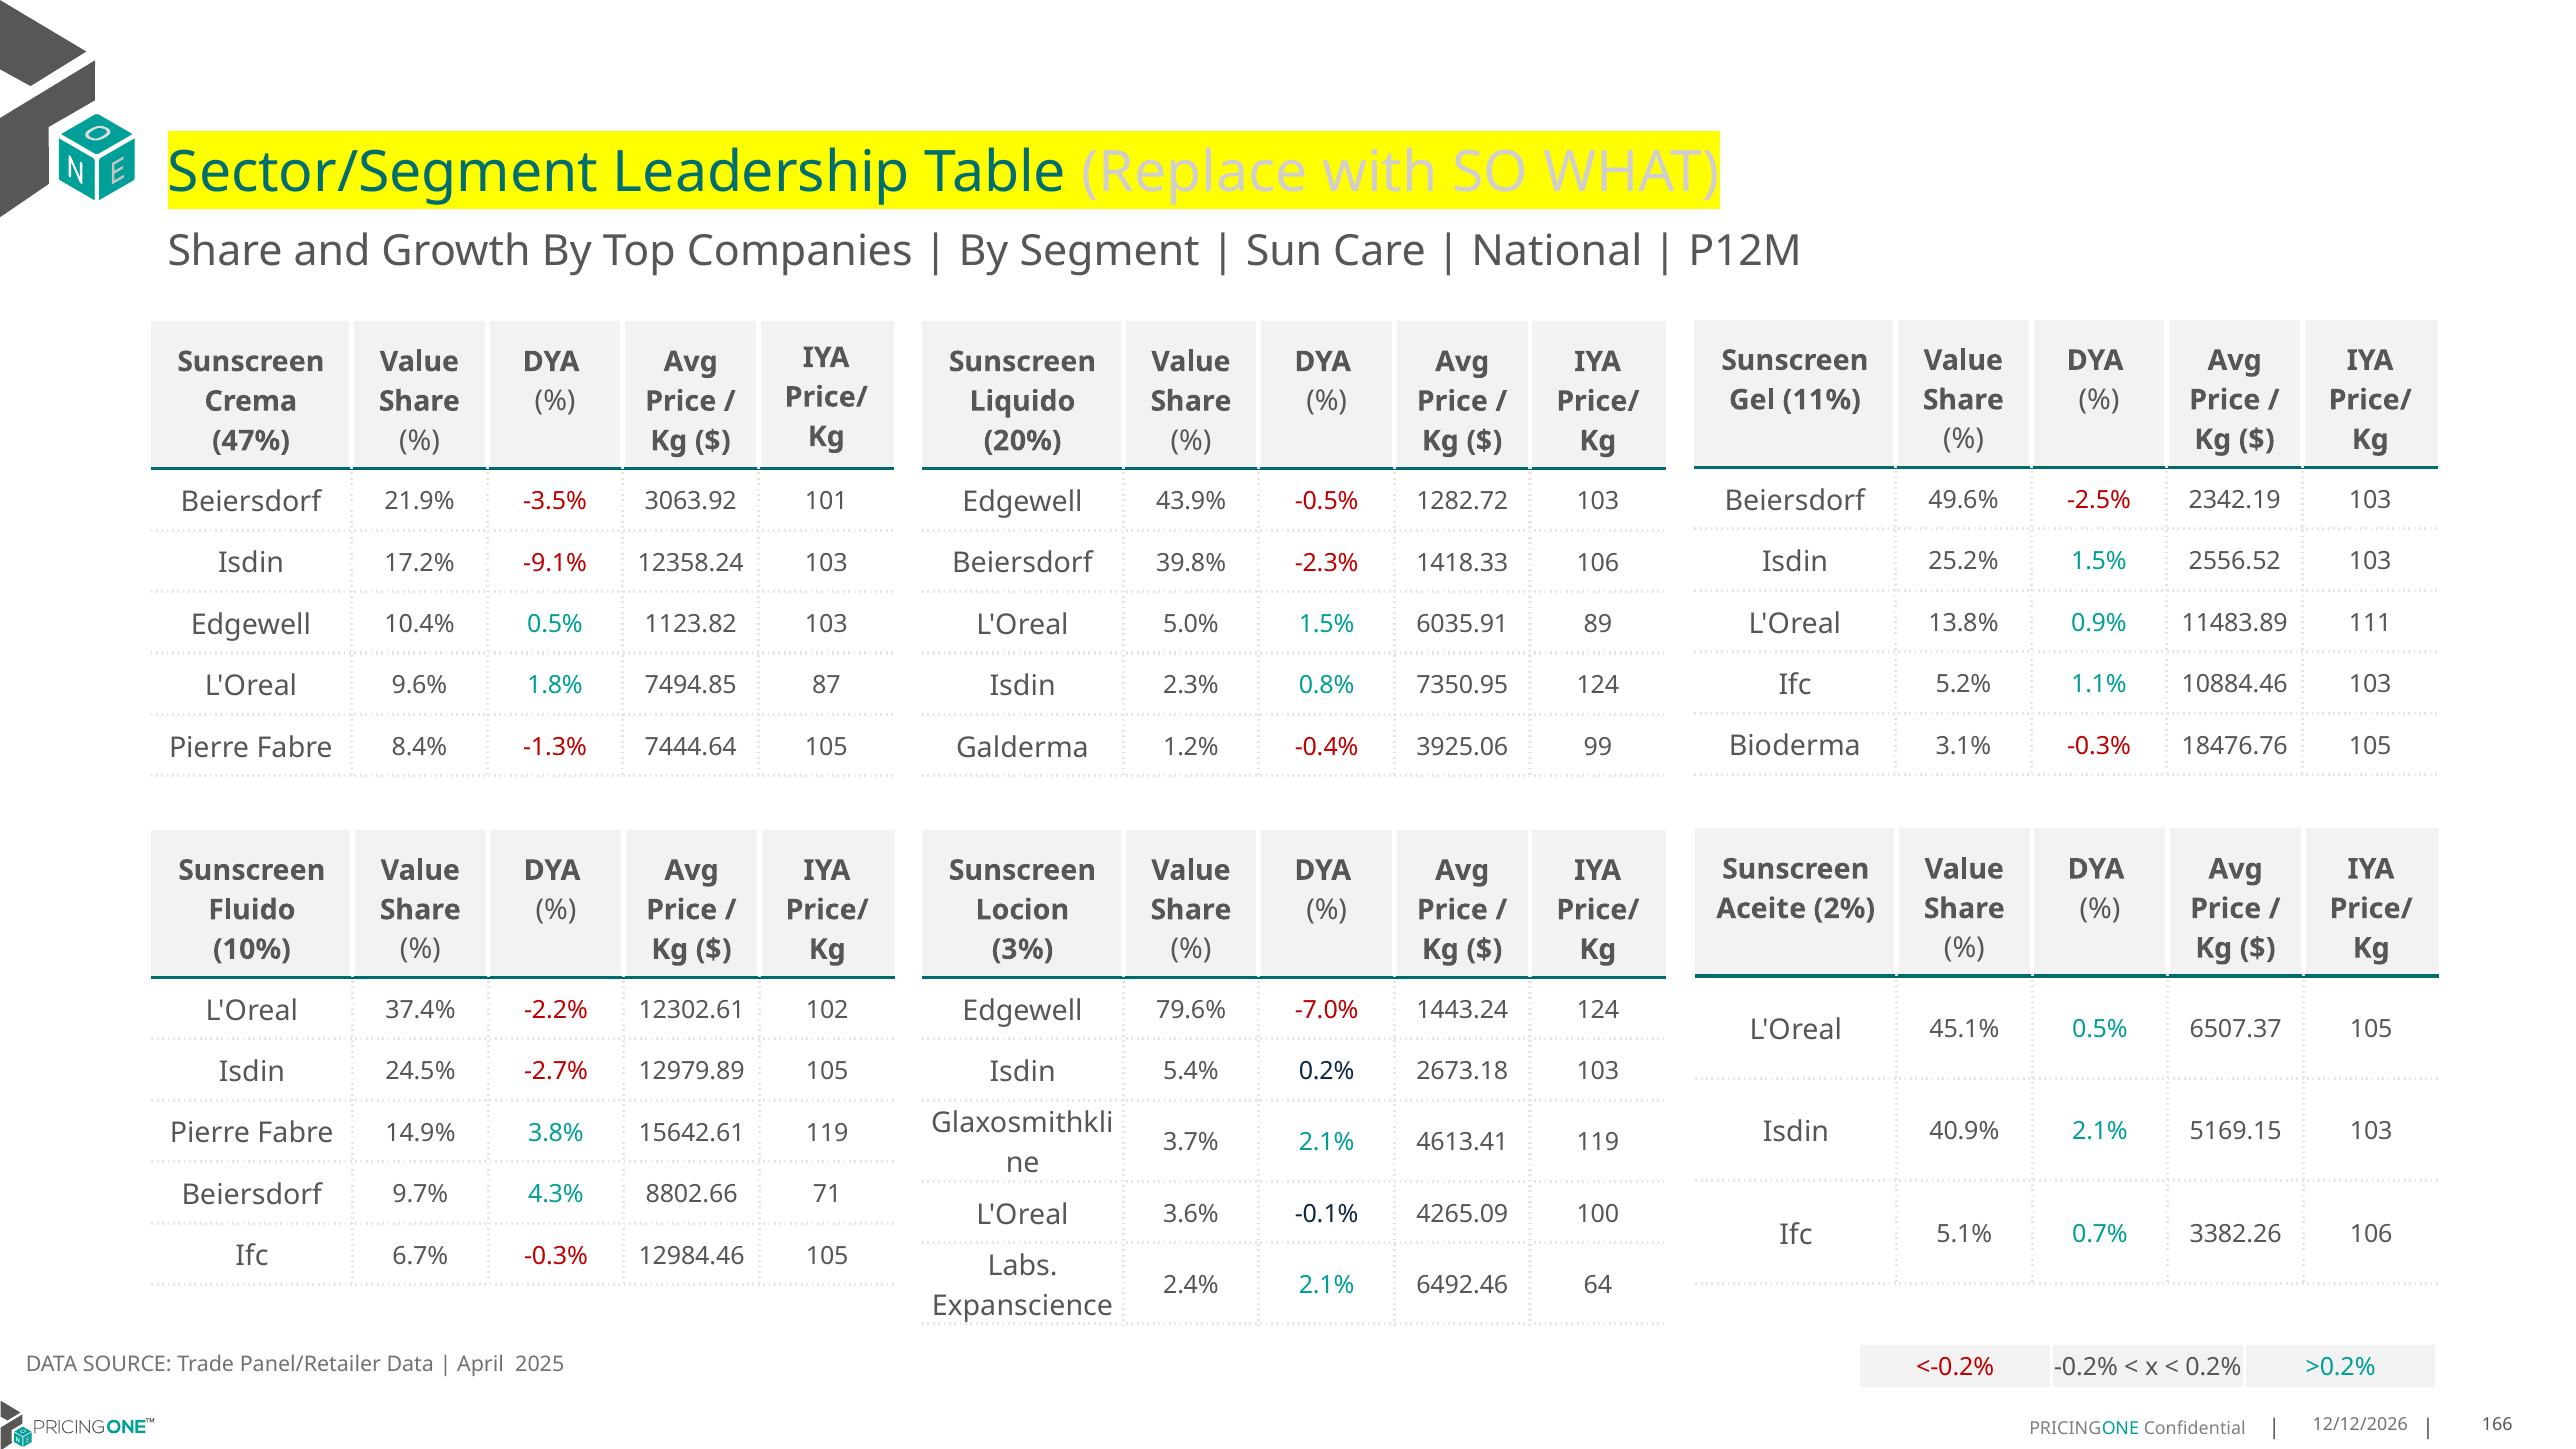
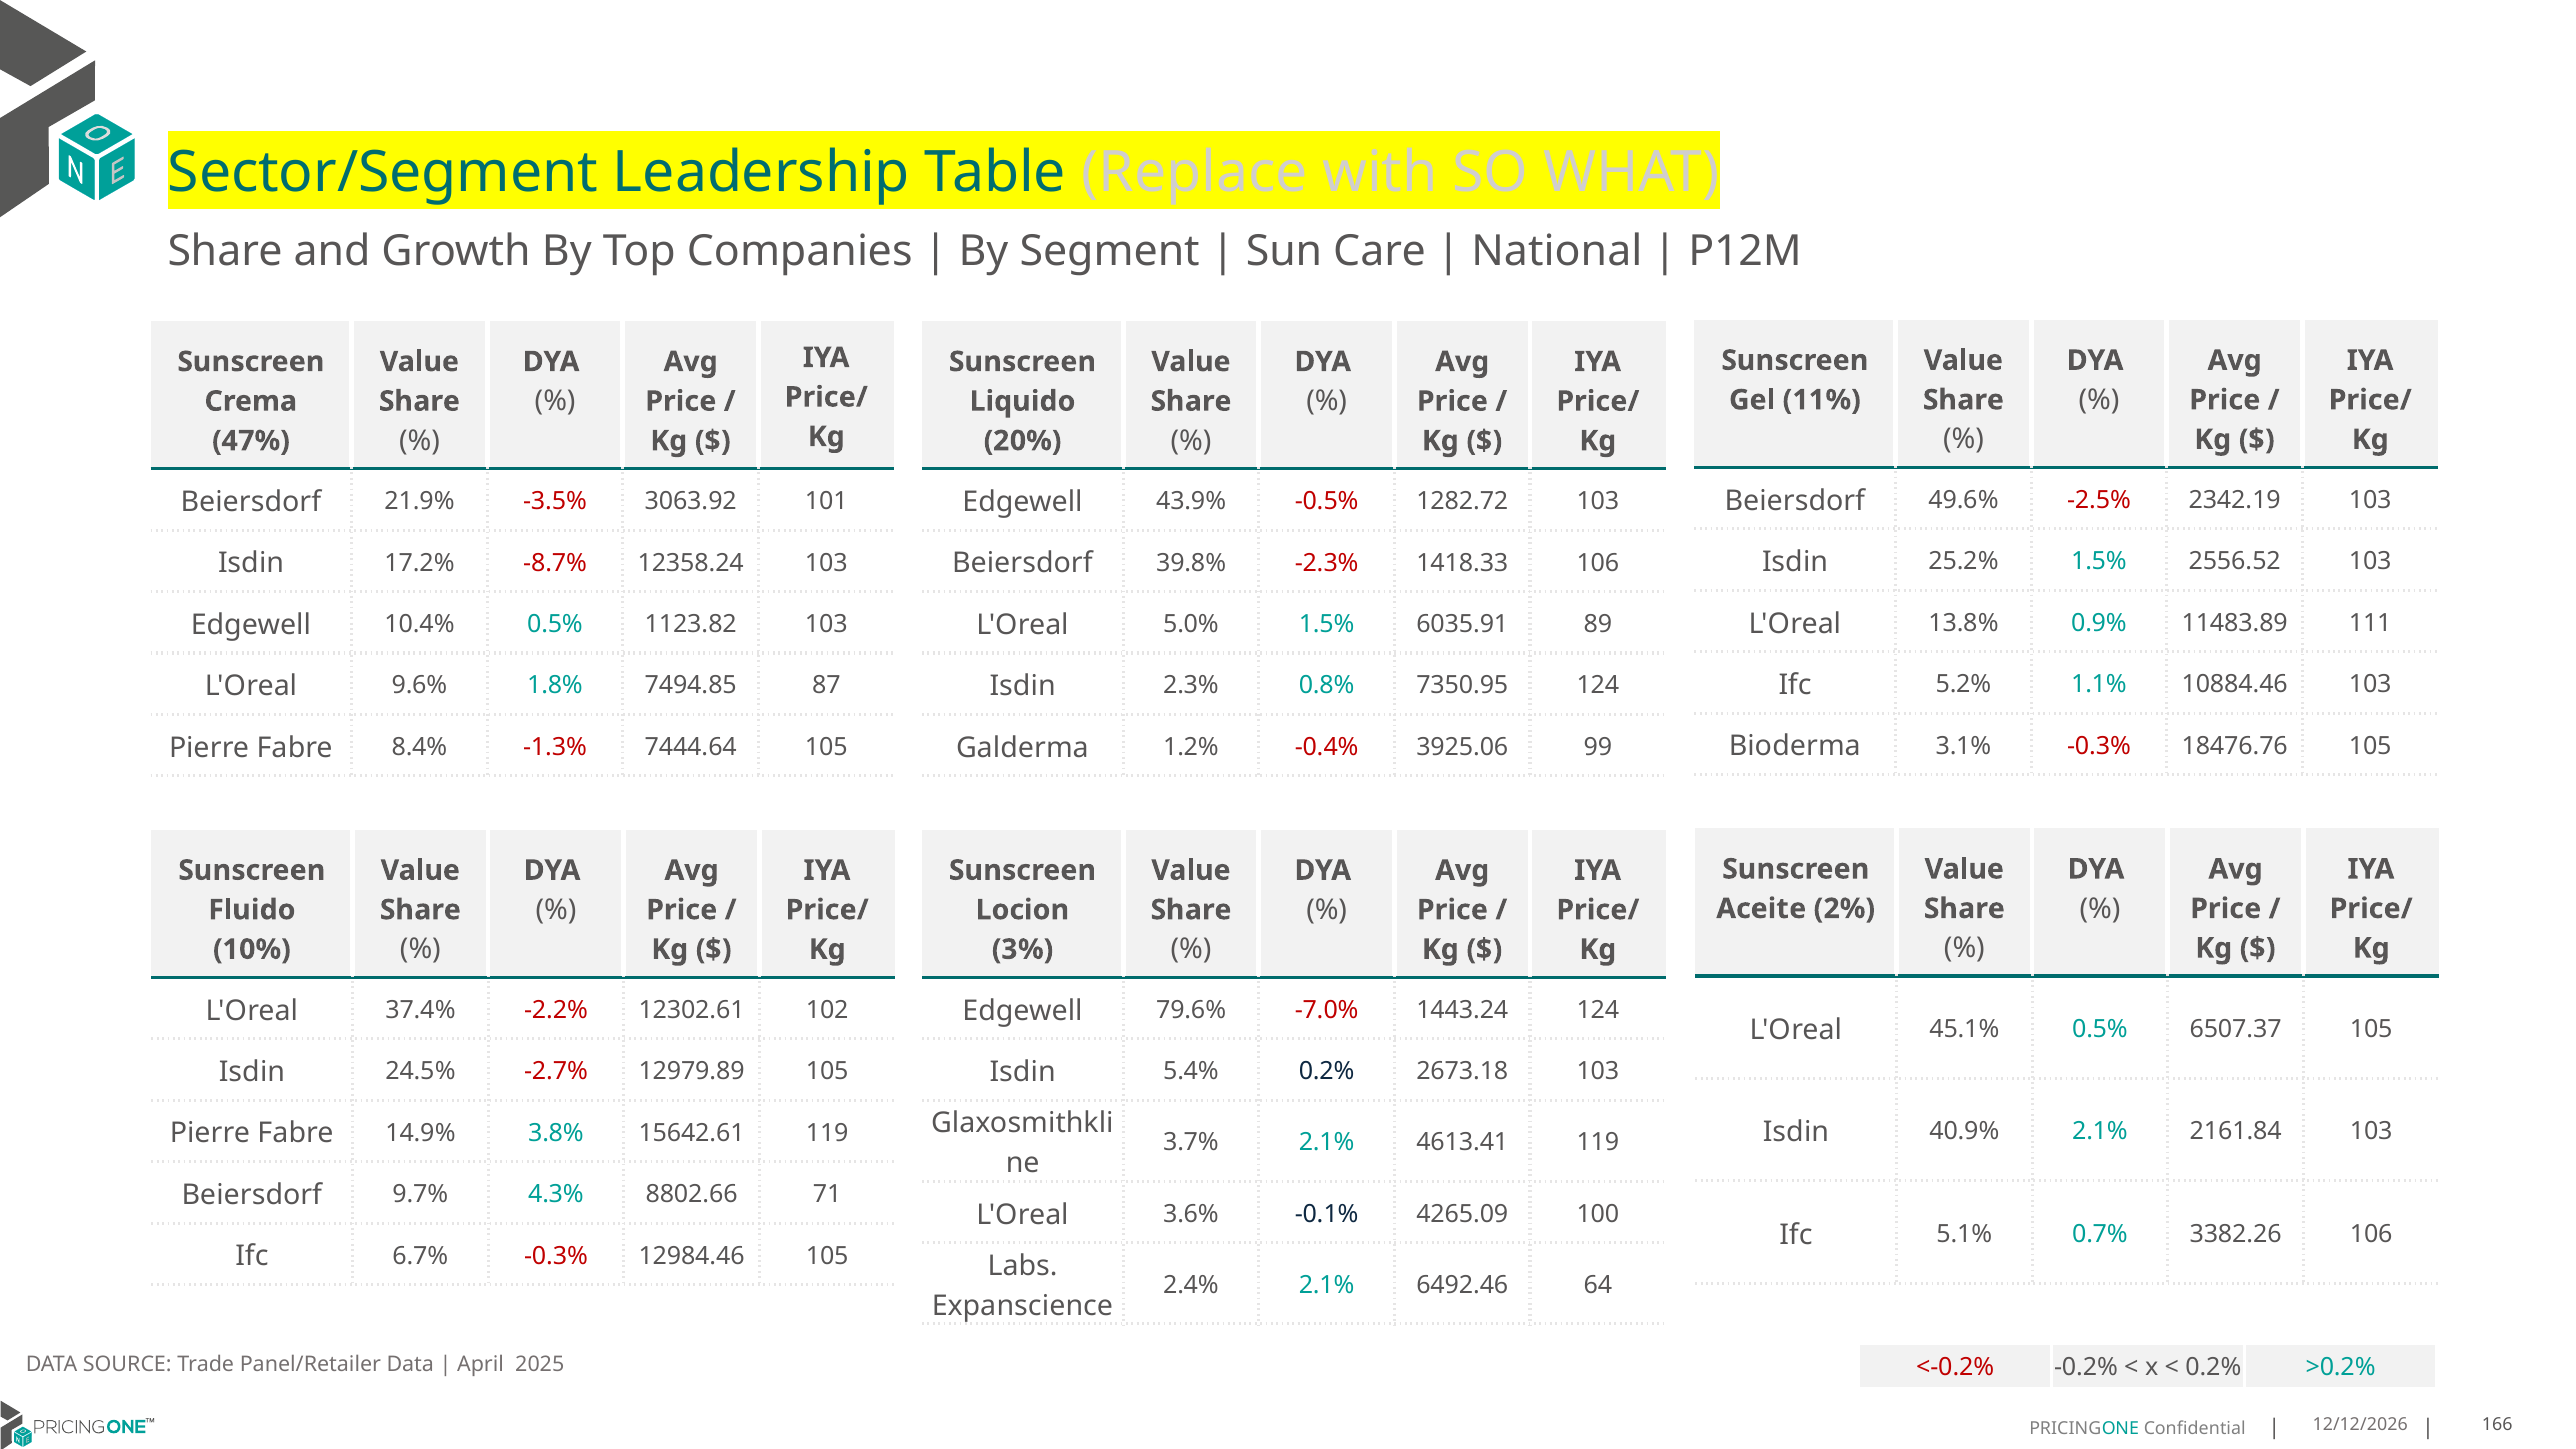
-9.1%: -9.1% -> -8.7%
5169.15: 5169.15 -> 2161.84
